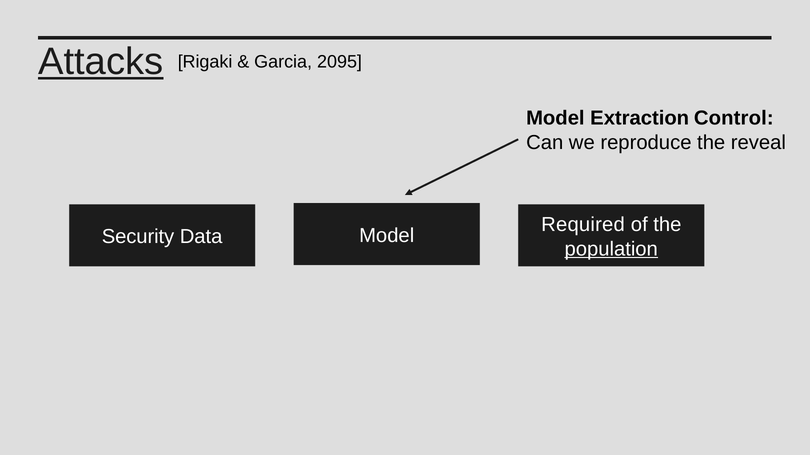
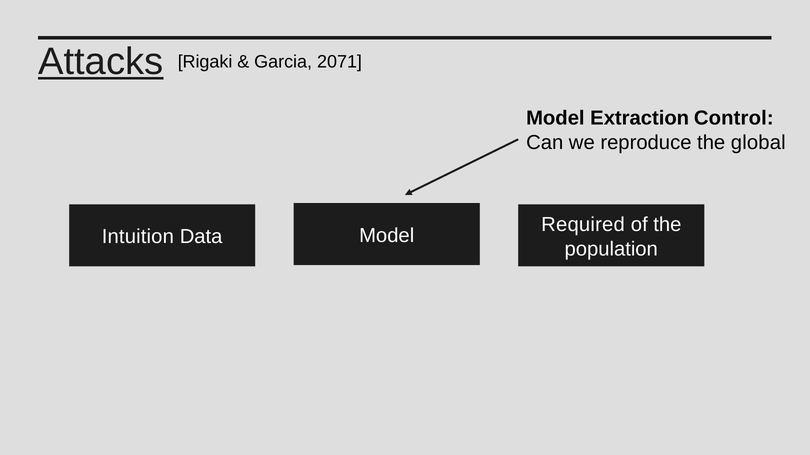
2095: 2095 -> 2071
reveal: reveal -> global
Security: Security -> Intuition
population underline: present -> none
